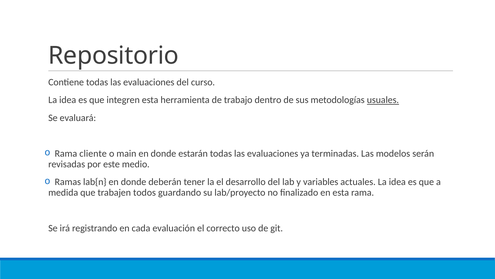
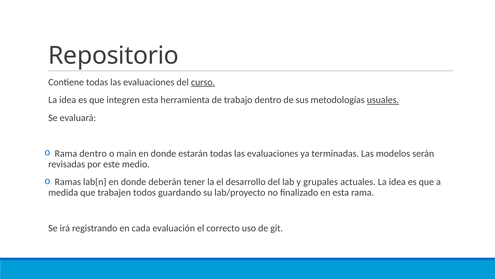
curso underline: none -> present
Rama cliente: cliente -> dentro
variables: variables -> grupales
